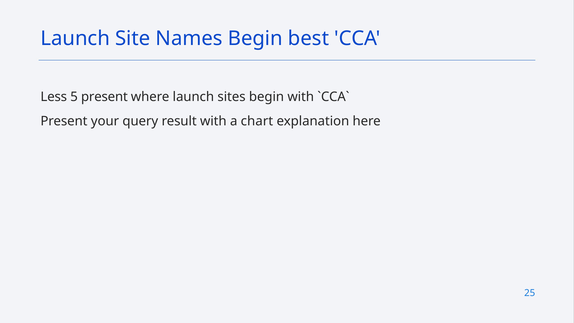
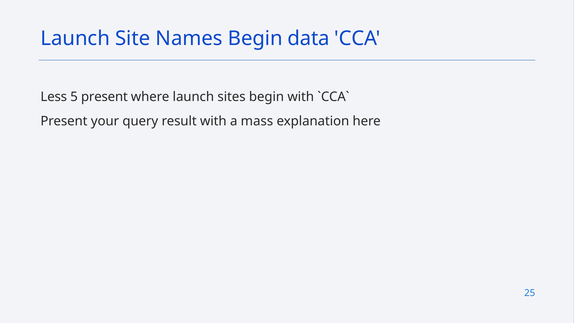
best: best -> data
chart: chart -> mass
